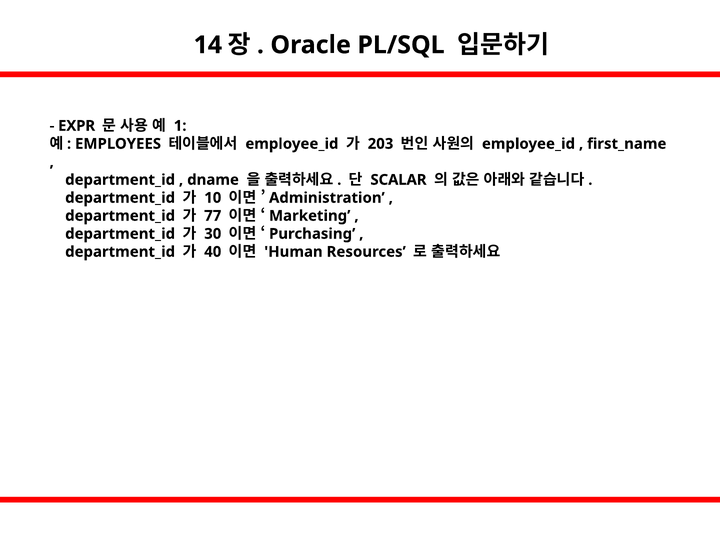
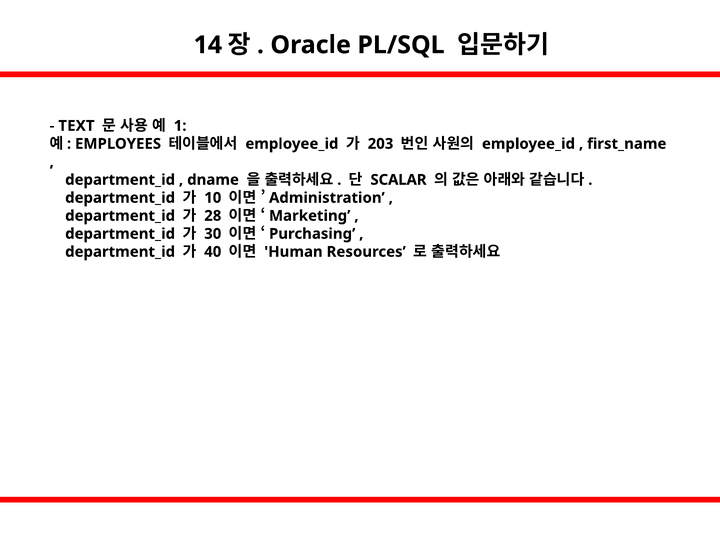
EXPR: EXPR -> TEXT
77: 77 -> 28
